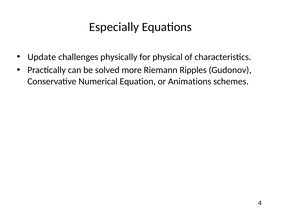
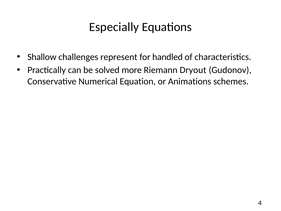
Update: Update -> Shallow
physically: physically -> represent
physical: physical -> handled
Ripples: Ripples -> Dryout
